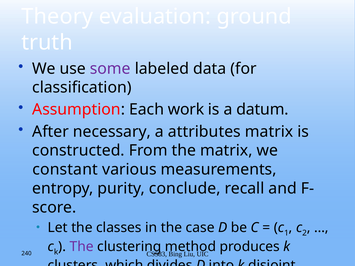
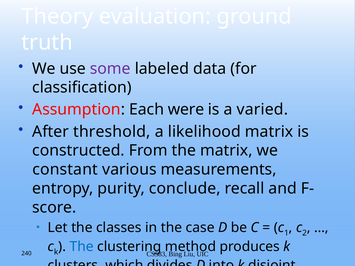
work: work -> were
datum: datum -> varied
necessary: necessary -> threshold
attributes: attributes -> likelihood
The at (82, 247) colour: purple -> blue
